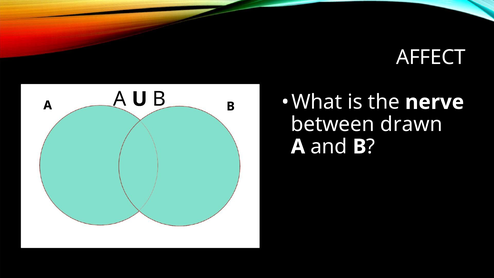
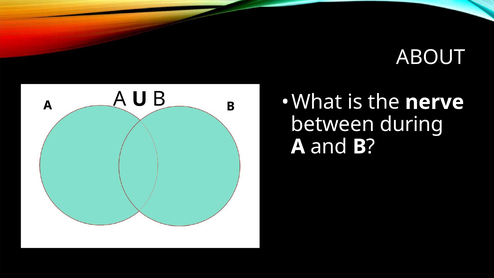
AFFECT: AFFECT -> ABOUT
drawn: drawn -> during
